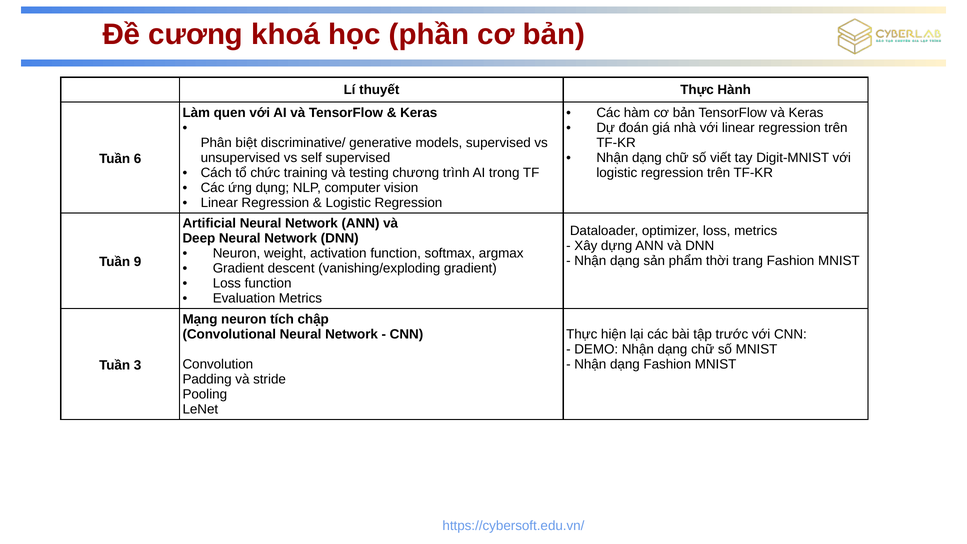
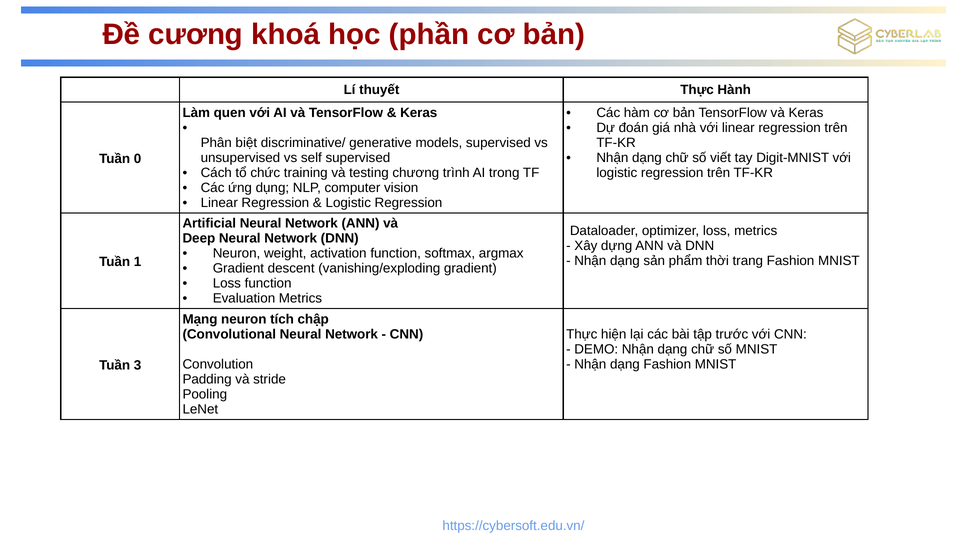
6: 6 -> 0
9: 9 -> 1
